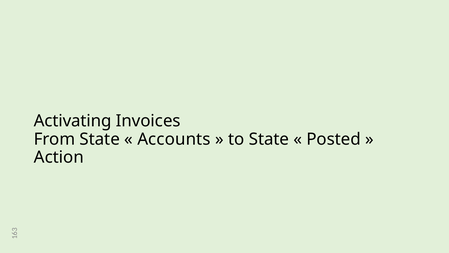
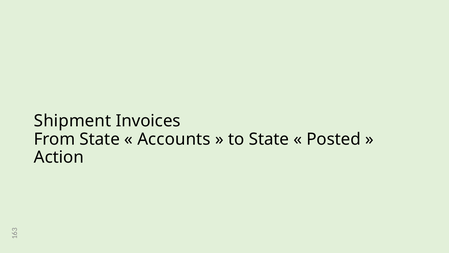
Activating: Activating -> Shipment
